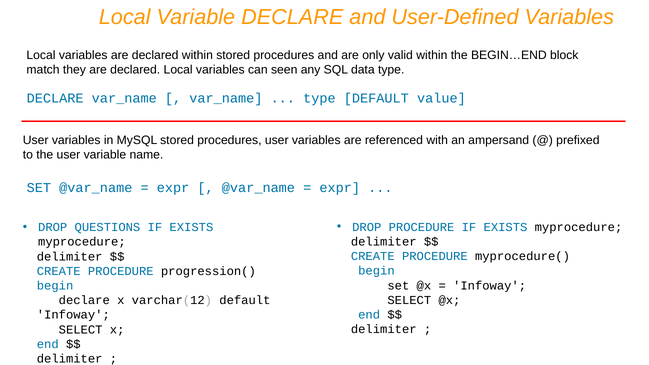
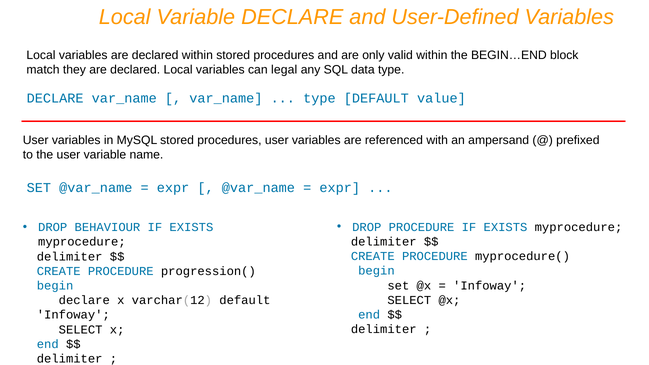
seen: seen -> legal
QUESTIONS: QUESTIONS -> BEHAVIOUR
